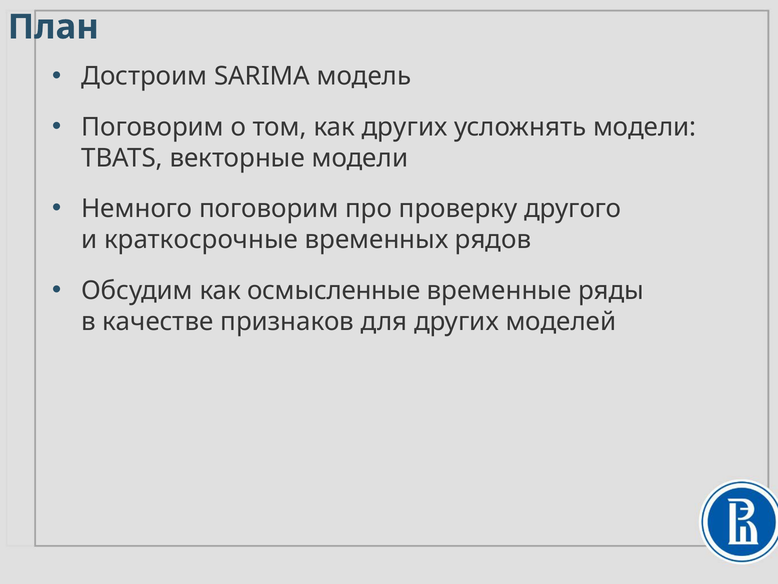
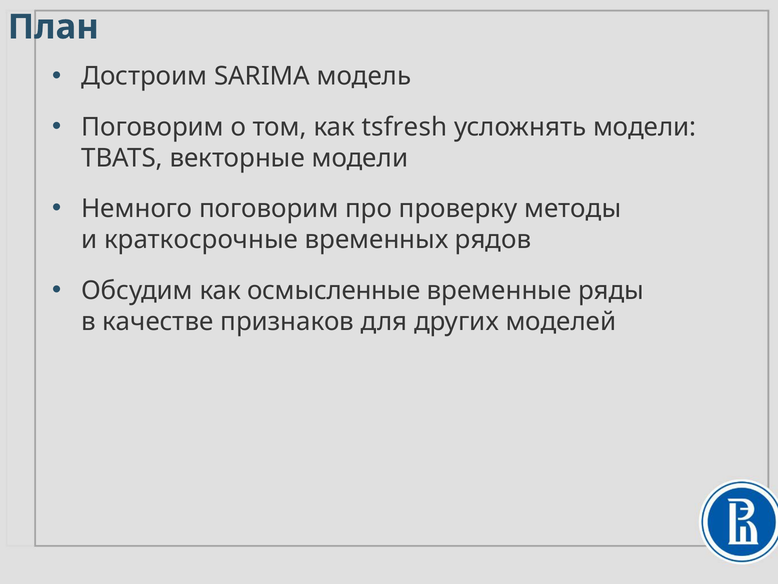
как других: других -> tsfresh
другого: другого -> методы
